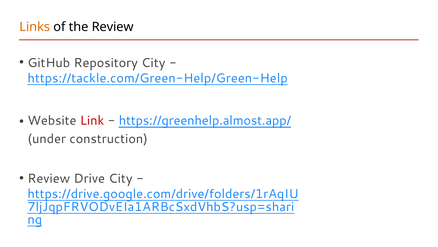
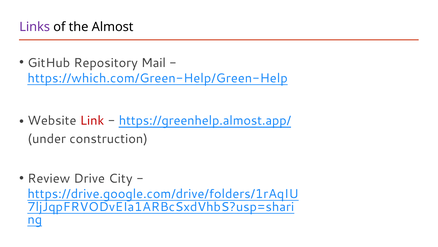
Links colour: orange -> purple
the Review: Review -> Almost
Repository City: City -> Mail
https://tackle.com/Green-Help/Green-Help: https://tackle.com/Green-Help/Green-Help -> https://which.com/Green-Help/Green-Help
